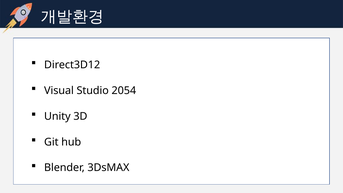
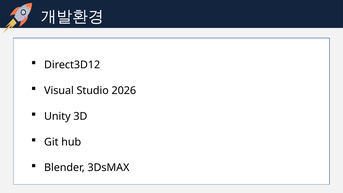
2054: 2054 -> 2026
